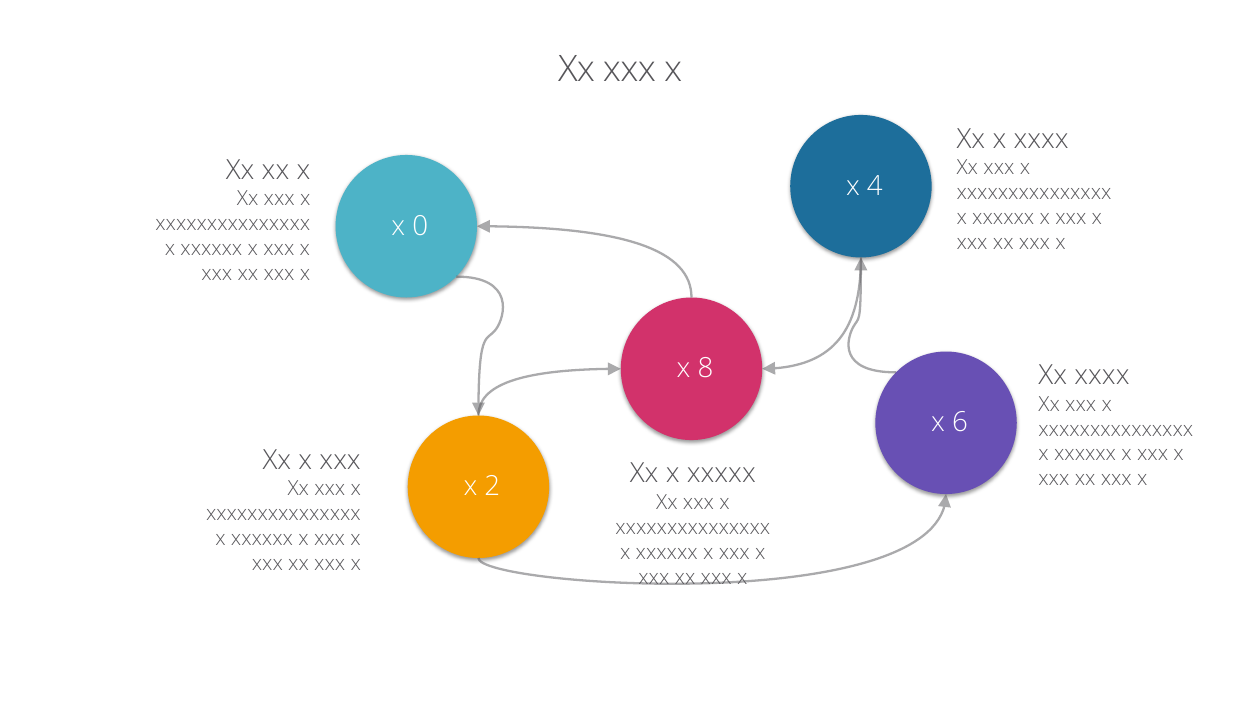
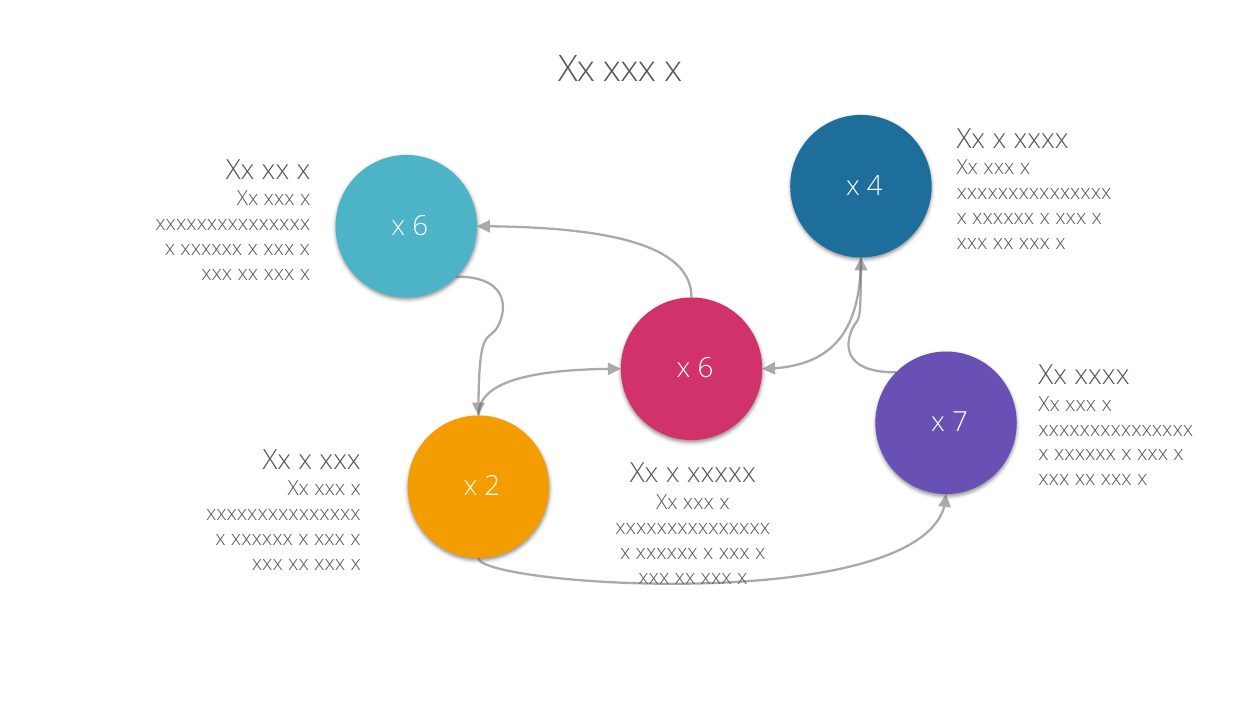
0 at (420, 226): 0 -> 6
8 at (705, 368): 8 -> 6
6: 6 -> 7
